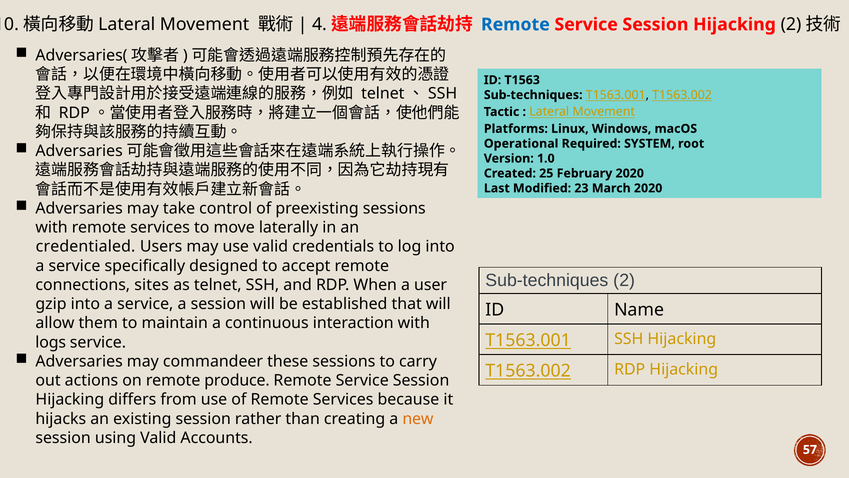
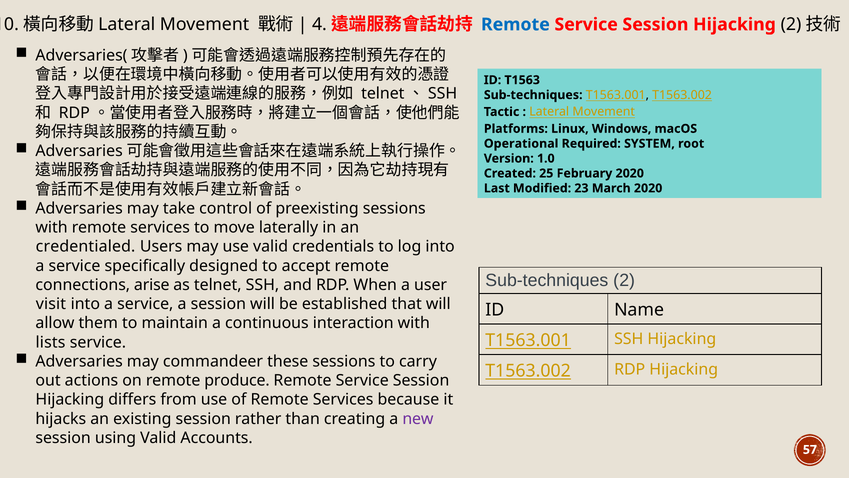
sites: sites -> arise
gzip: gzip -> visit
logs: logs -> lists
new colour: orange -> purple
